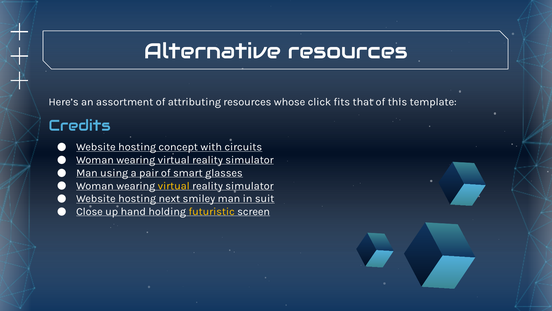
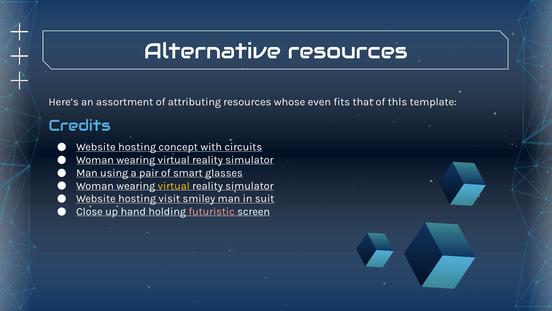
click: click -> even
next: next -> visit
futuristic colour: yellow -> pink
